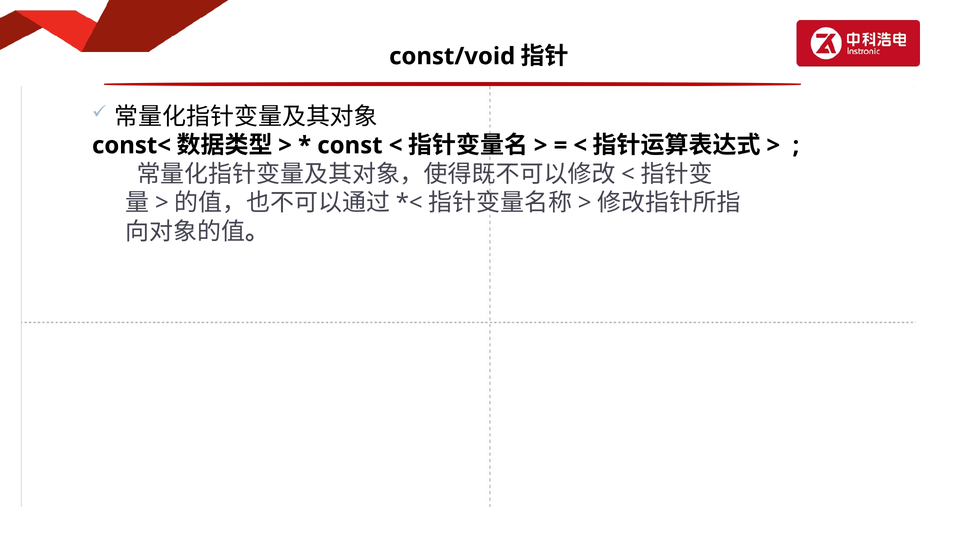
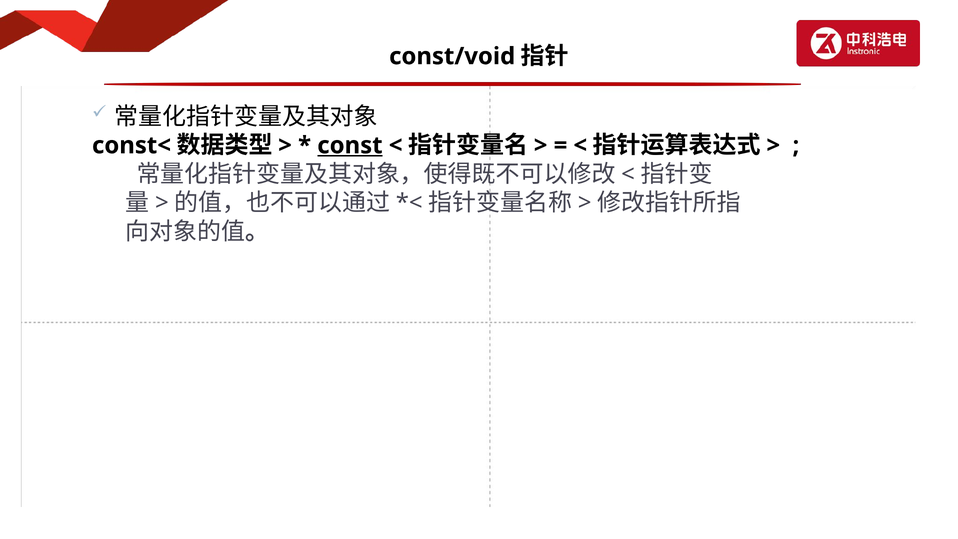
const underline: none -> present
